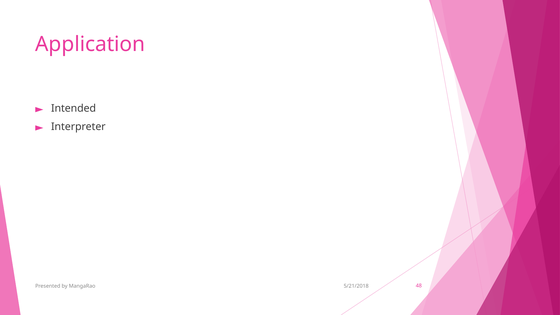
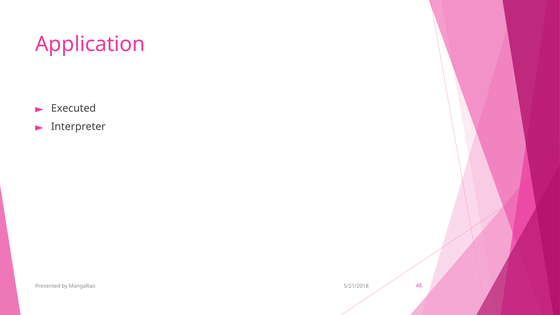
Intended: Intended -> Executed
